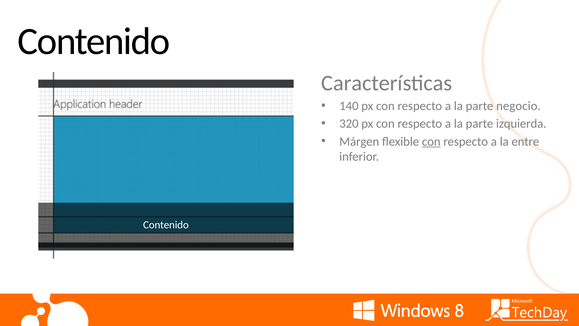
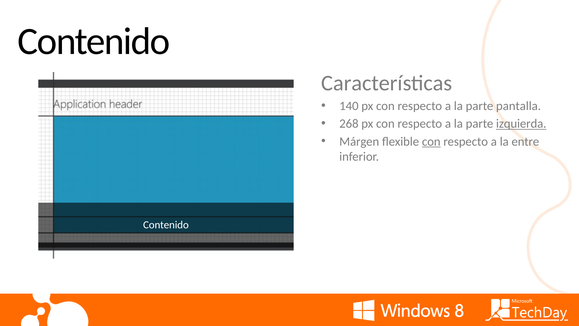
negocio: negocio -> pantalla
320: 320 -> 268
izquierda underline: none -> present
